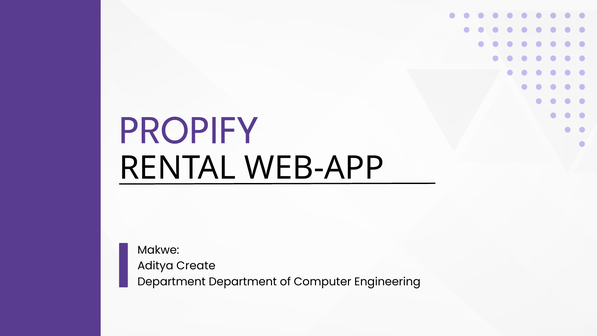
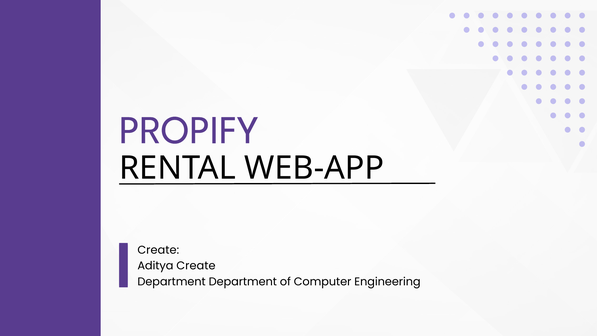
Makwe at (158, 250): Makwe -> Create
